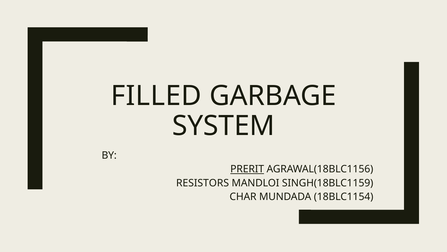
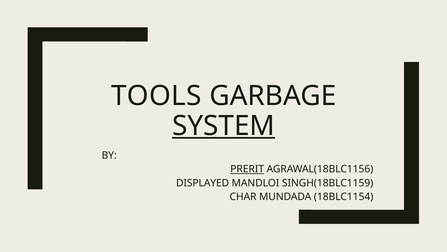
FILLED: FILLED -> TOOLS
SYSTEM underline: none -> present
RESISTORS: RESISTORS -> DISPLAYED
